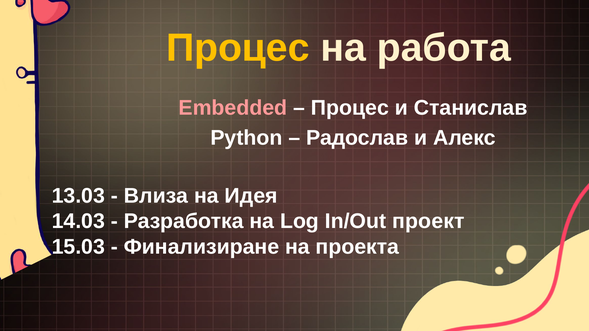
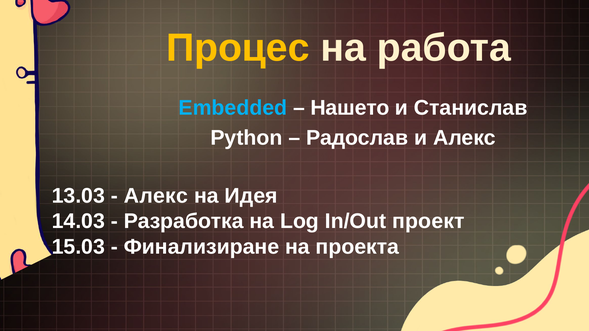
Embedded colour: pink -> light blue
Процес at (350, 108): Процес -> Нашето
Влиза at (156, 196): Влиза -> Алекс
